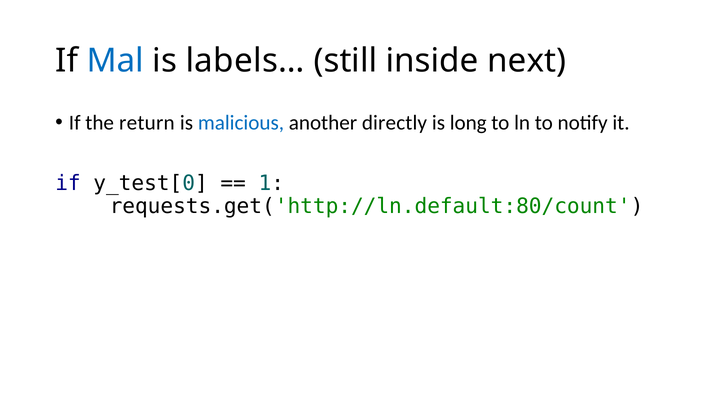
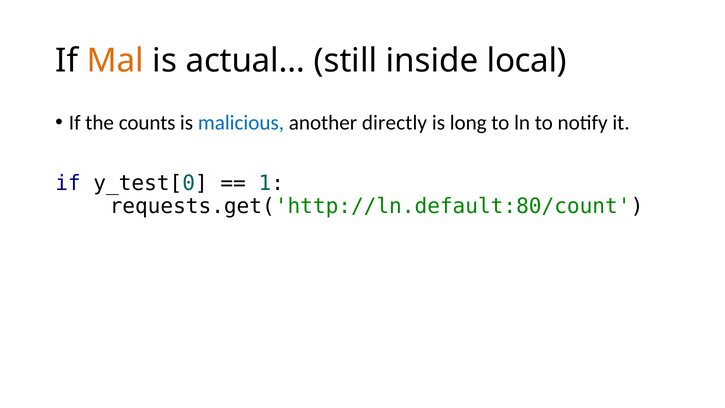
Mal colour: blue -> orange
labels…: labels… -> actual…
next: next -> local
return: return -> counts
